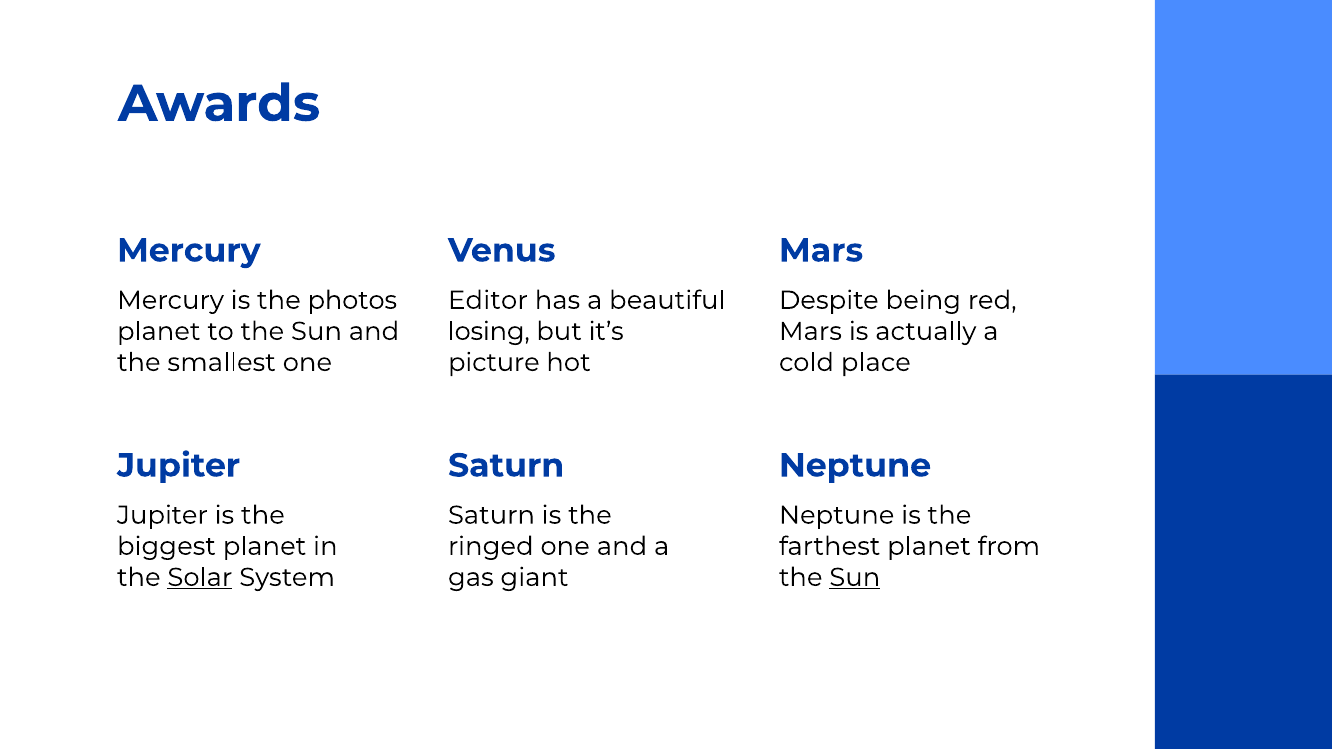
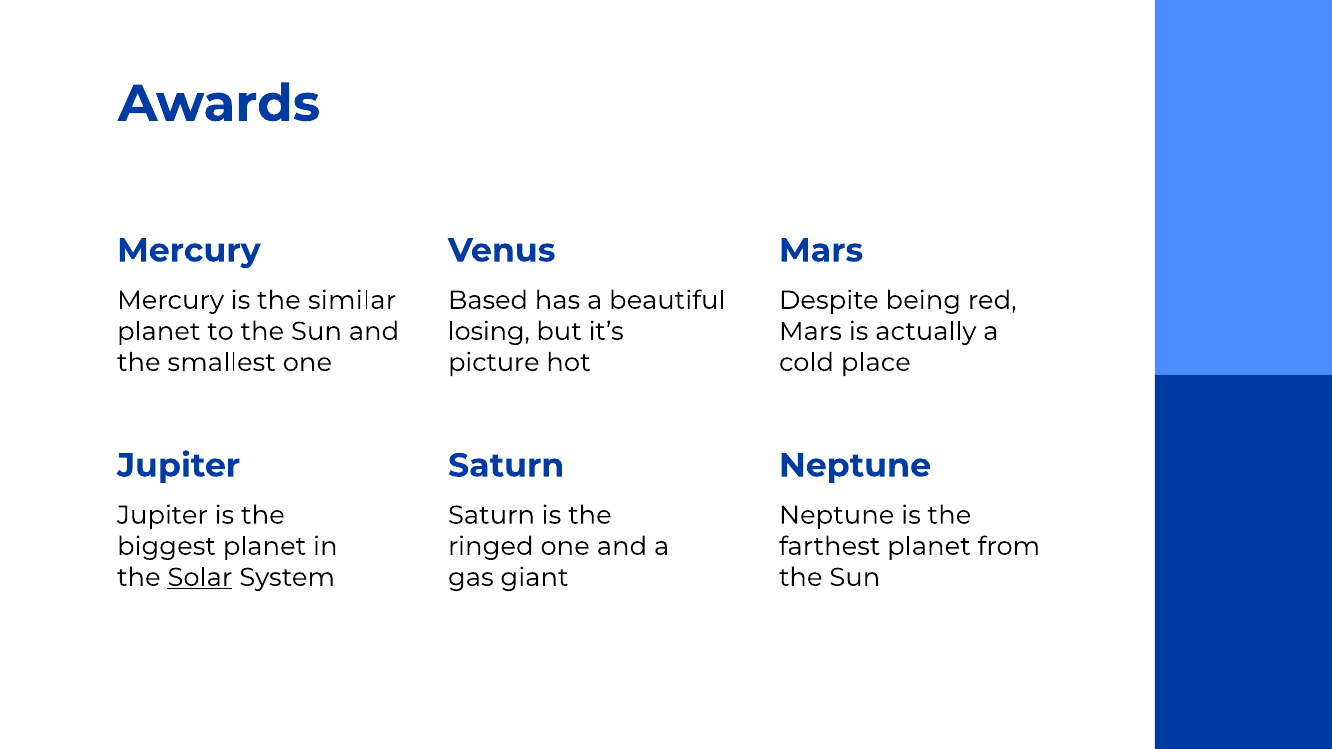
photos: photos -> similar
Editor: Editor -> Based
Sun at (855, 578) underline: present -> none
